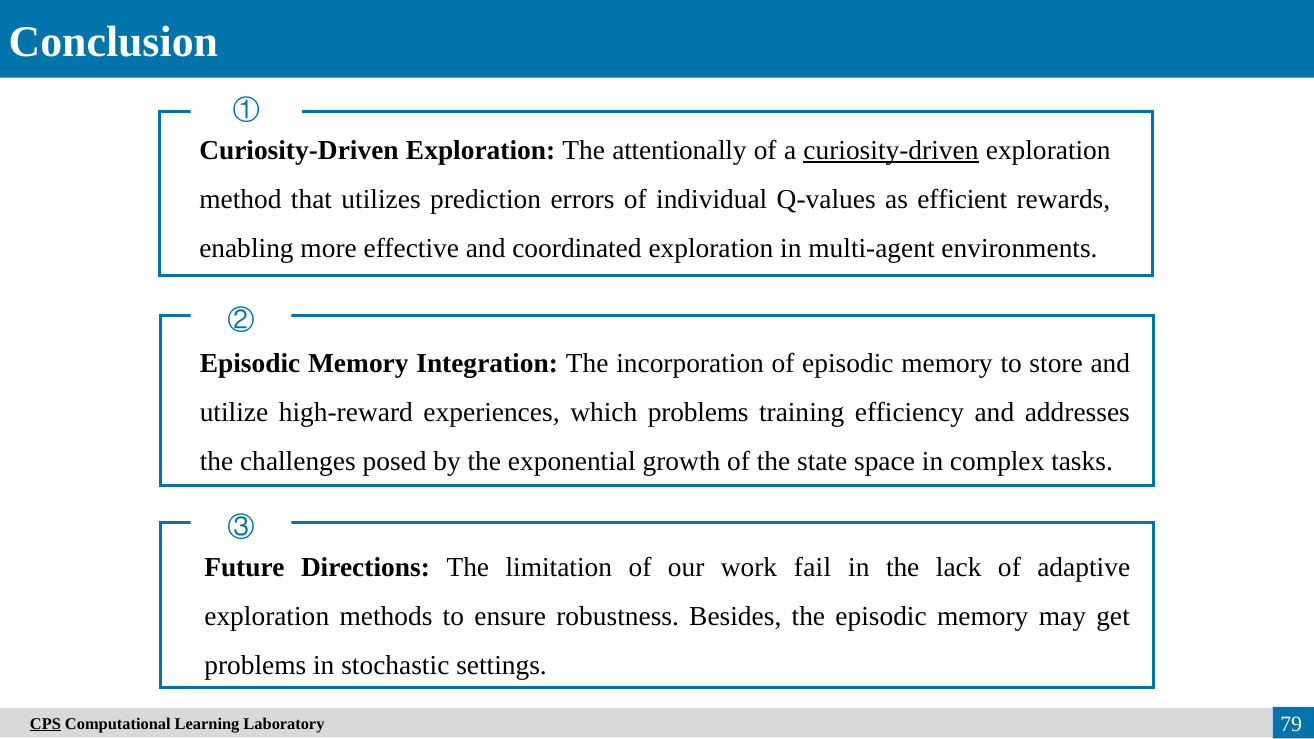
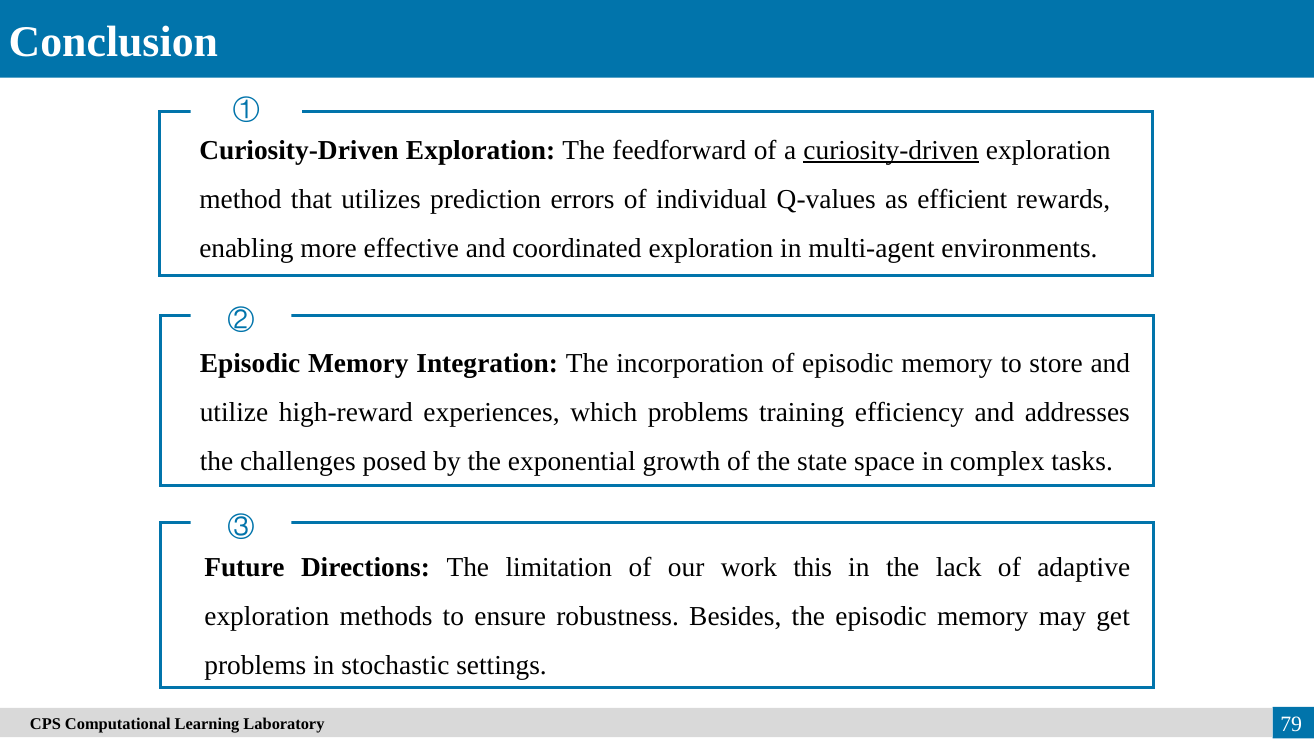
attentionally: attentionally -> feedforward
fail: fail -> this
CPS underline: present -> none
